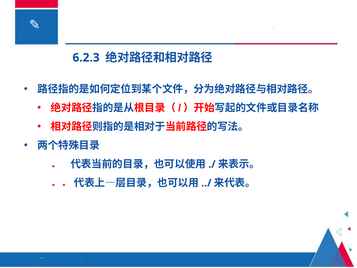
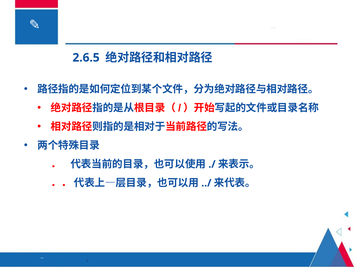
6.2.3: 6.2.3 -> 2.6.5
